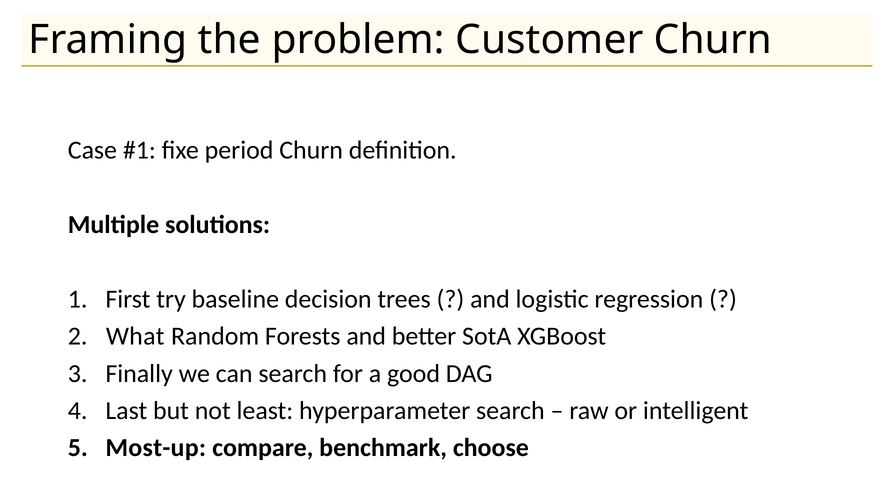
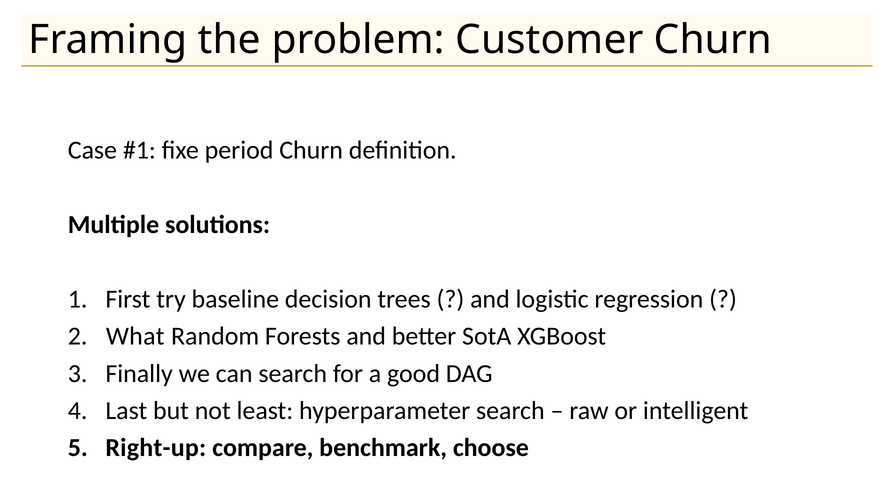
Most-up: Most-up -> Right-up
